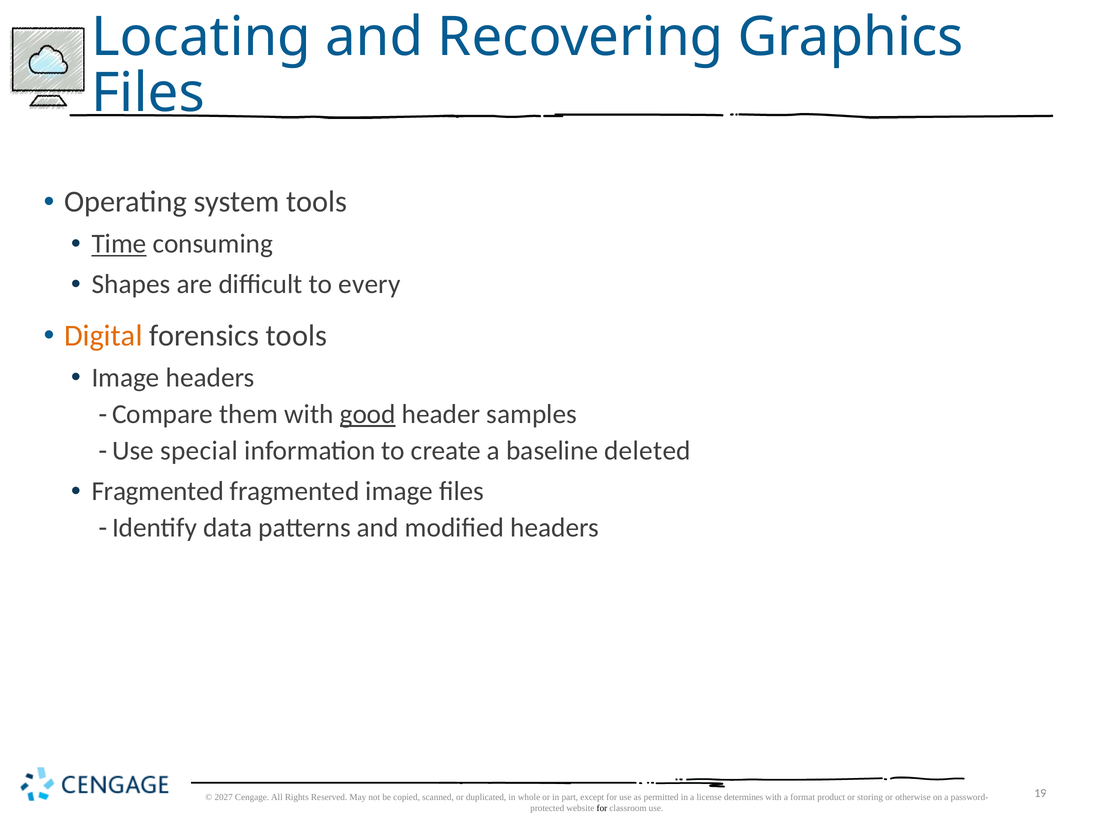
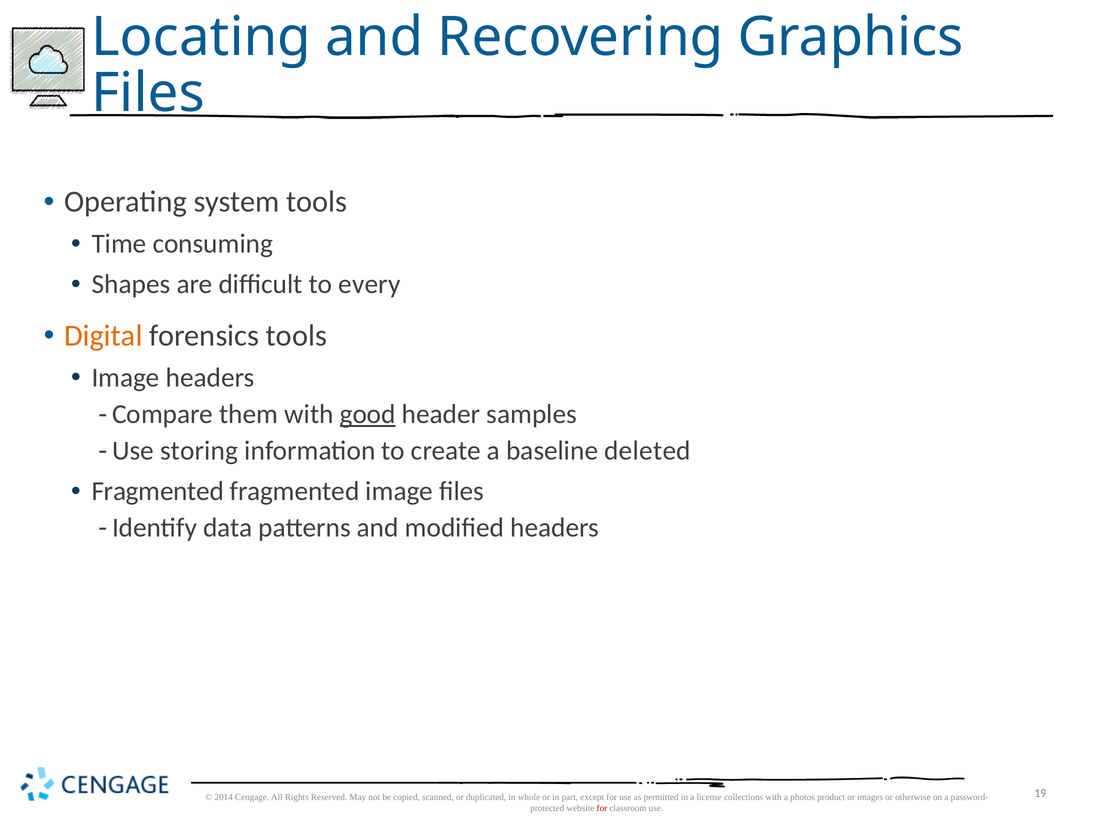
Time underline: present -> none
special: special -> storing
2027: 2027 -> 2014
determines: determines -> collections
format: format -> photos
storing: storing -> images
for at (602, 808) colour: black -> red
